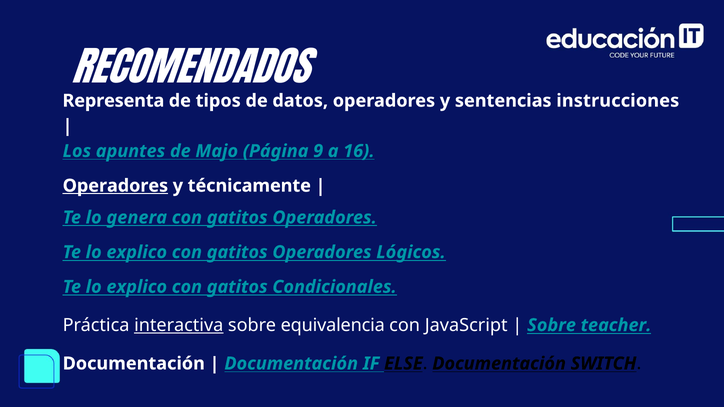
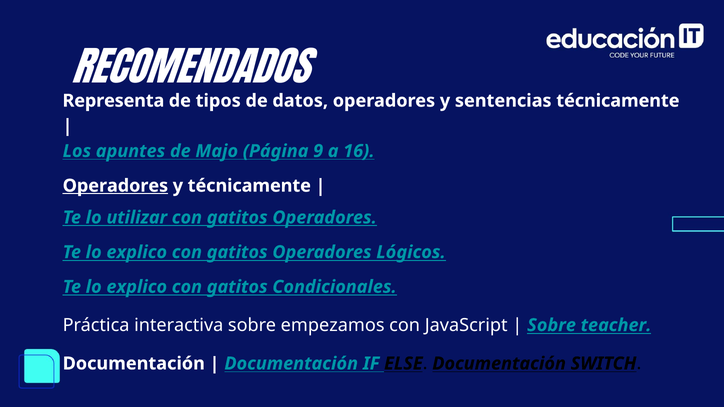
sentencias instrucciones: instrucciones -> técnicamente
genera: genera -> utilizar
interactiva underline: present -> none
equivalencia: equivalencia -> empezamos
